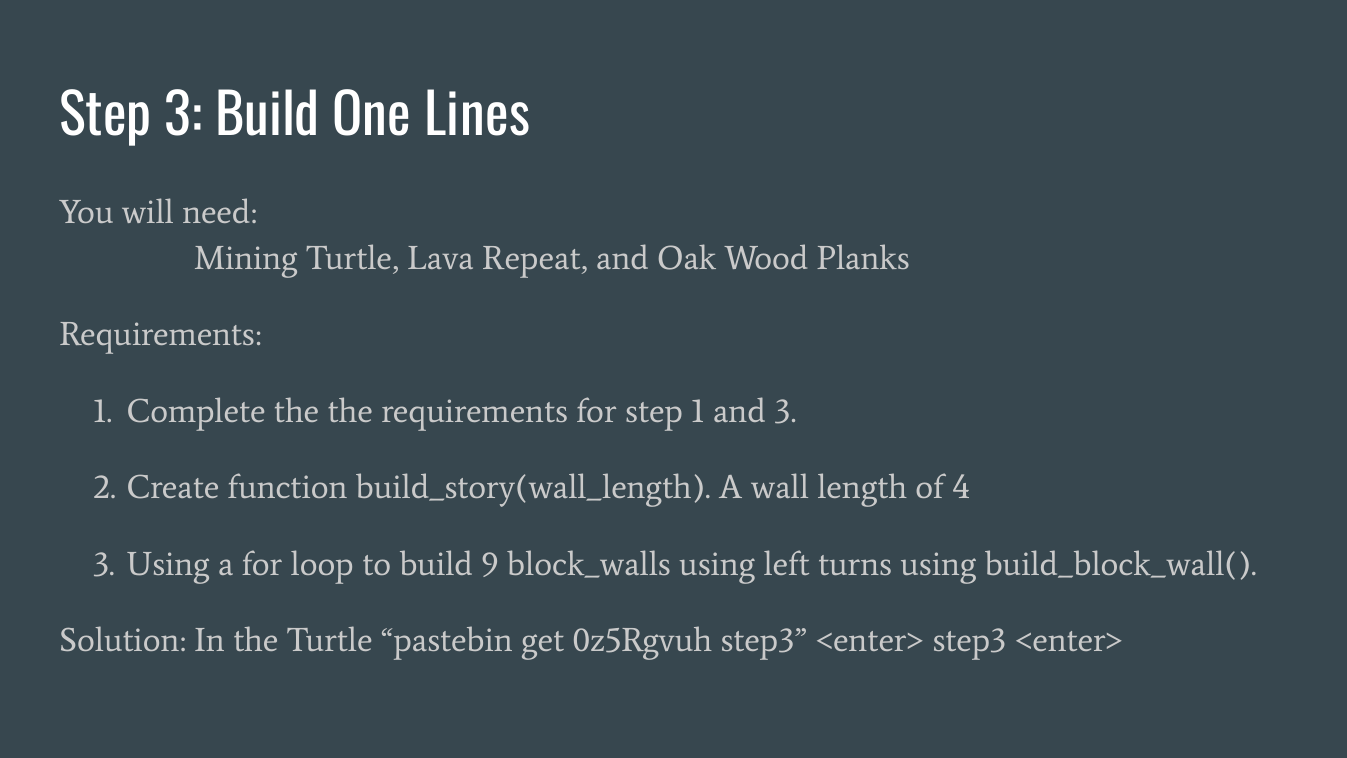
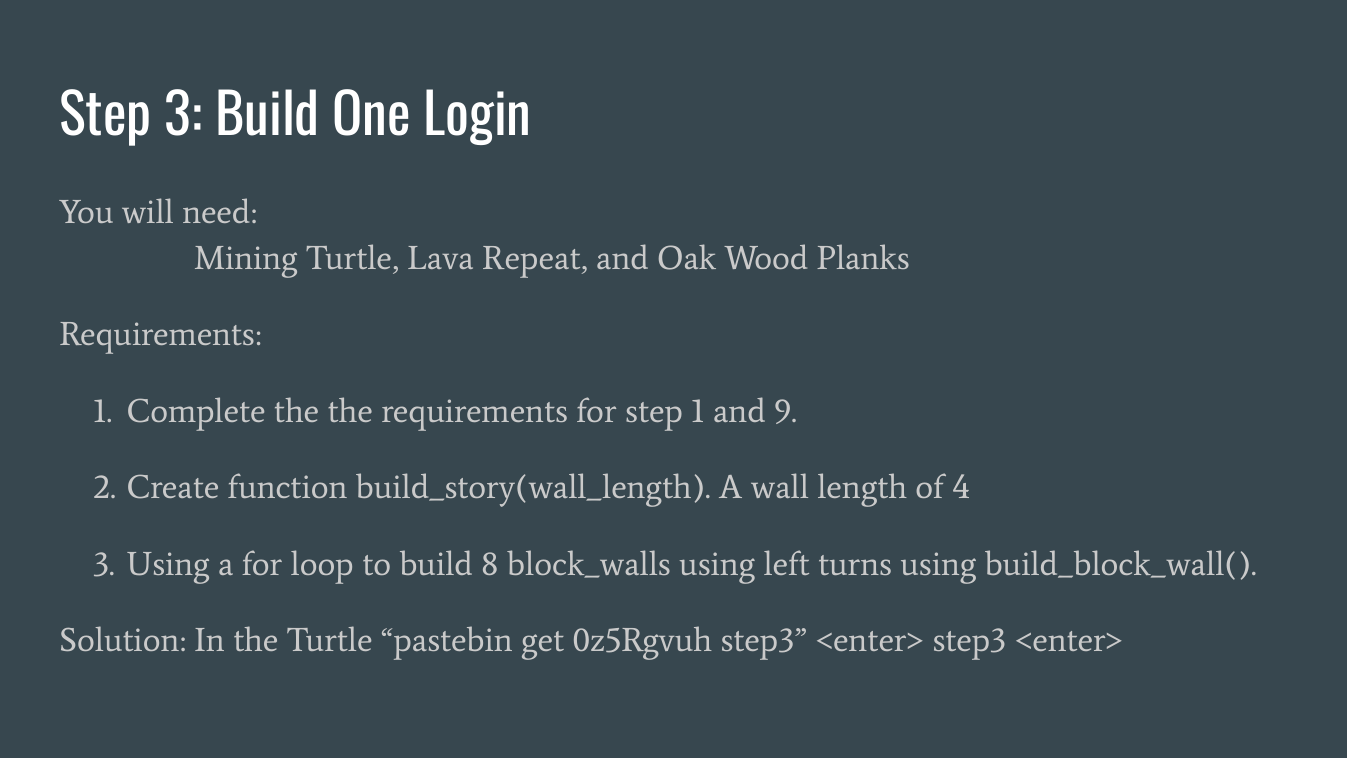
Lines: Lines -> Login
and 3: 3 -> 9
9: 9 -> 8
